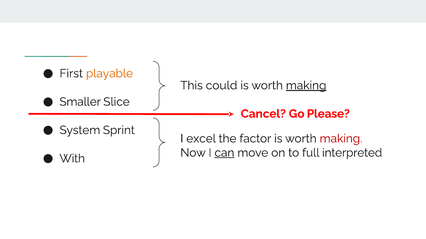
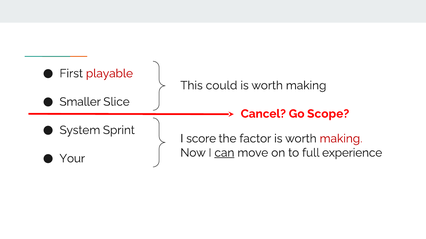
playable colour: orange -> red
making at (306, 86) underline: present -> none
Please: Please -> Scope
excel: excel -> score
interpreted: interpreted -> experience
With: With -> Your
